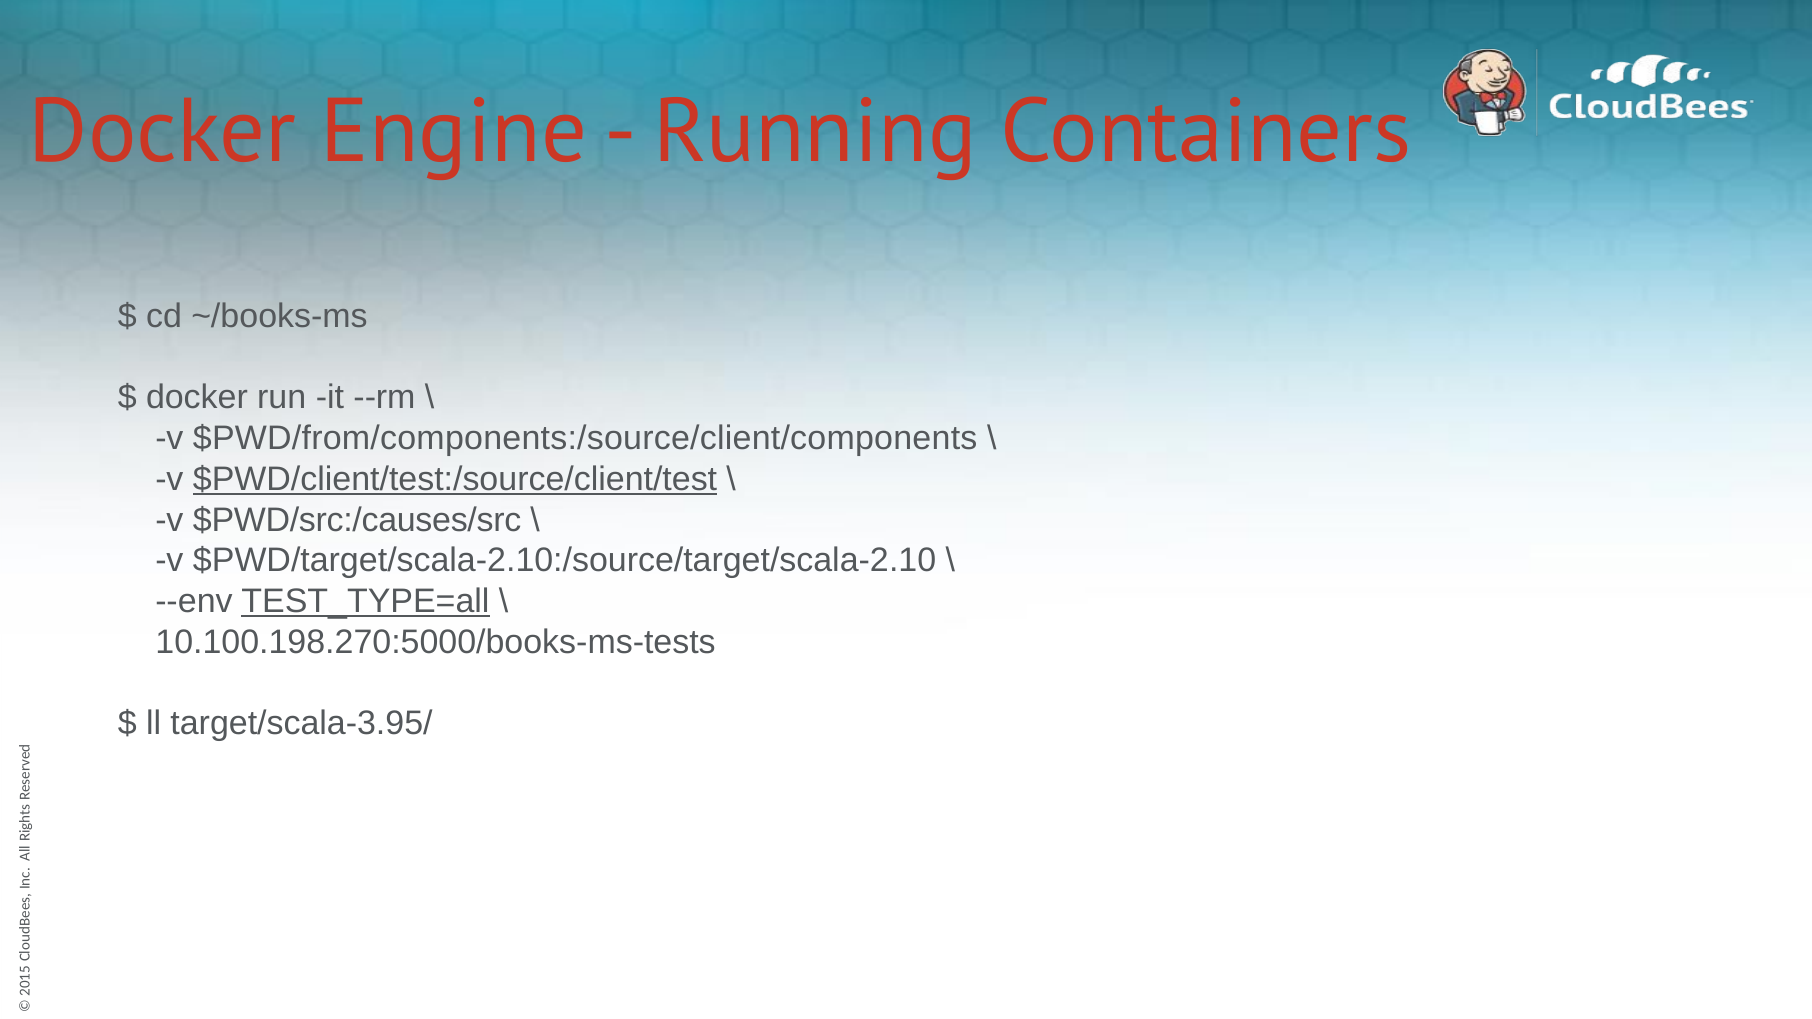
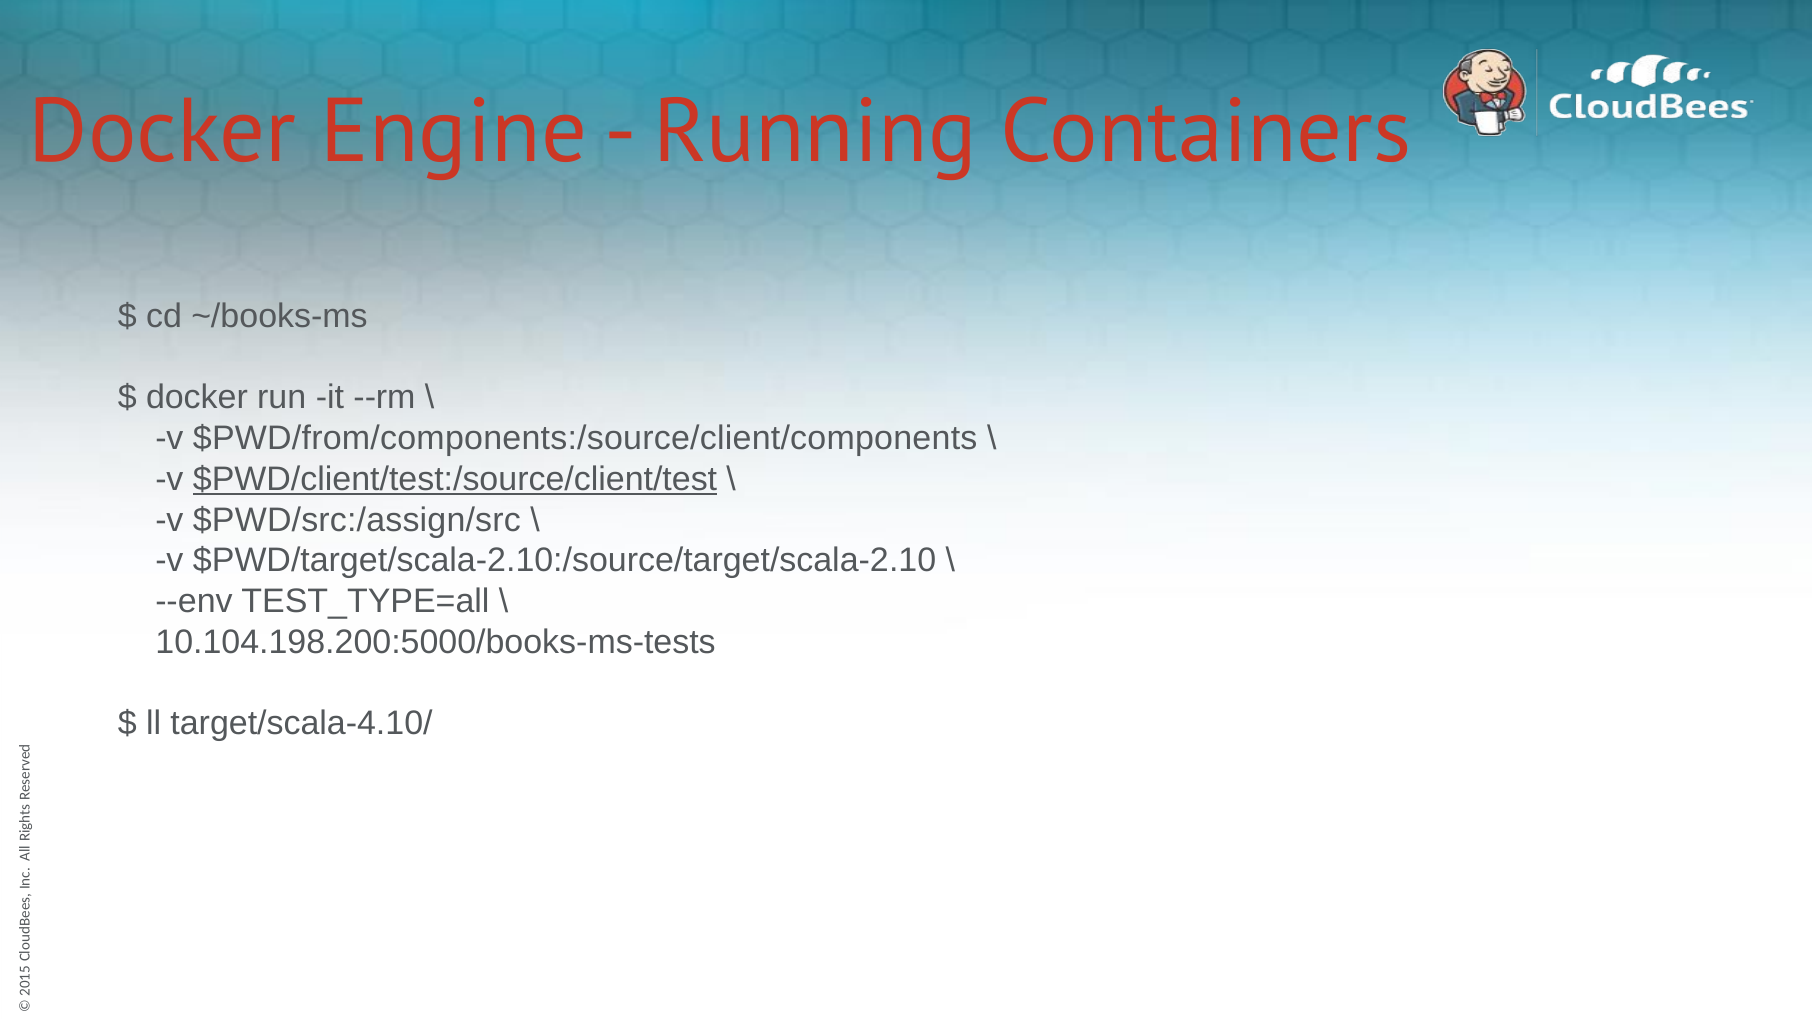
$PWD/src:/causes/src: $PWD/src:/causes/src -> $PWD/src:/assign/src
TEST_TYPE=all underline: present -> none
10.100.198.270:5000/books-ms-tests: 10.100.198.270:5000/books-ms-tests -> 10.104.198.200:5000/books-ms-tests
target/scala-3.95/: target/scala-3.95/ -> target/scala-4.10/
